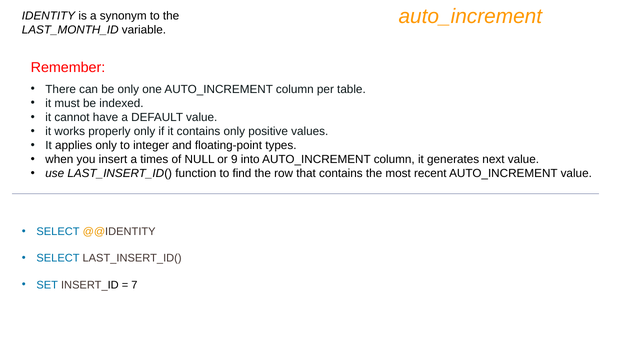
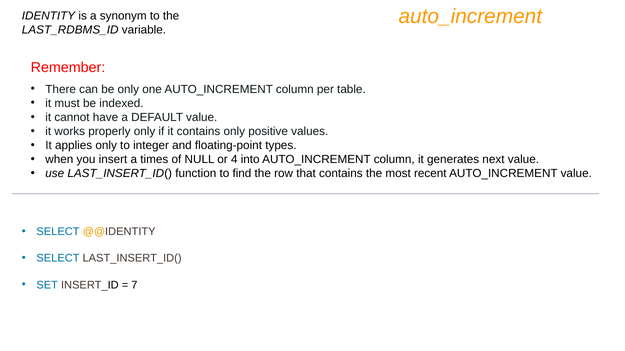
LAST_MONTH_ID: LAST_MONTH_ID -> LAST_RDBMS_ID
9: 9 -> 4
